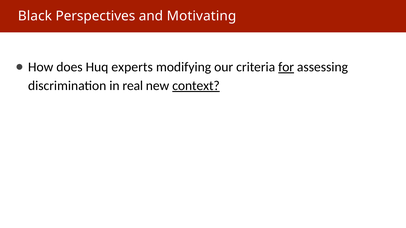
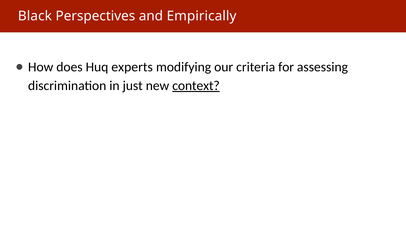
Motivating: Motivating -> Empirically
for underline: present -> none
real: real -> just
